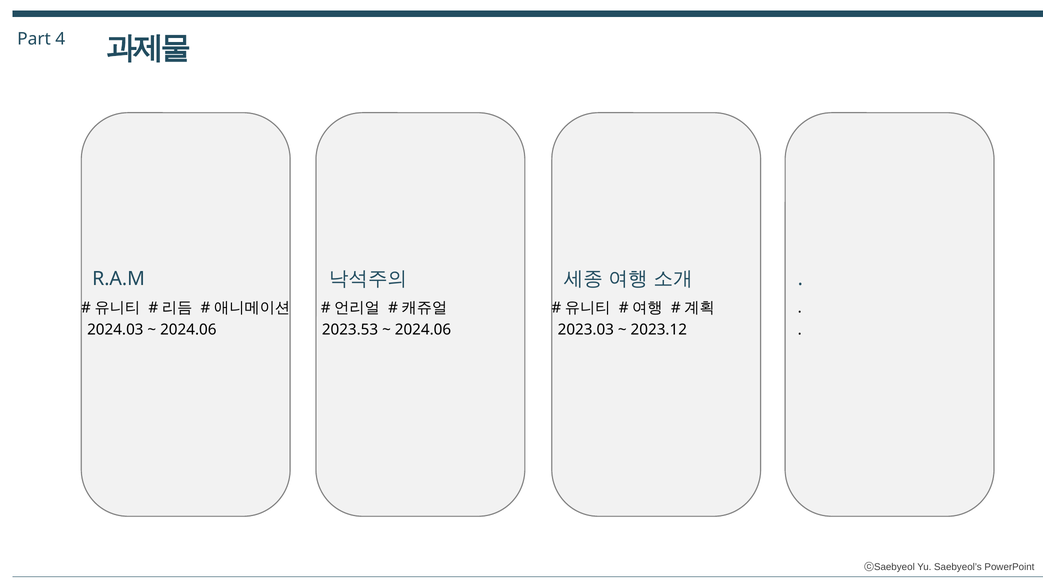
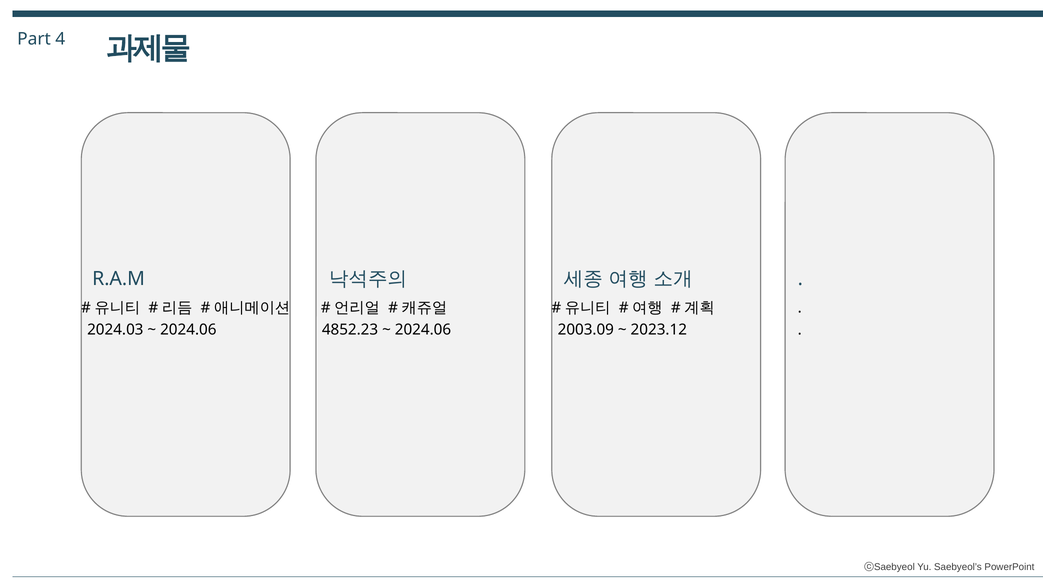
2023.53: 2023.53 -> 4852.23
2023.03: 2023.03 -> 2003.09
